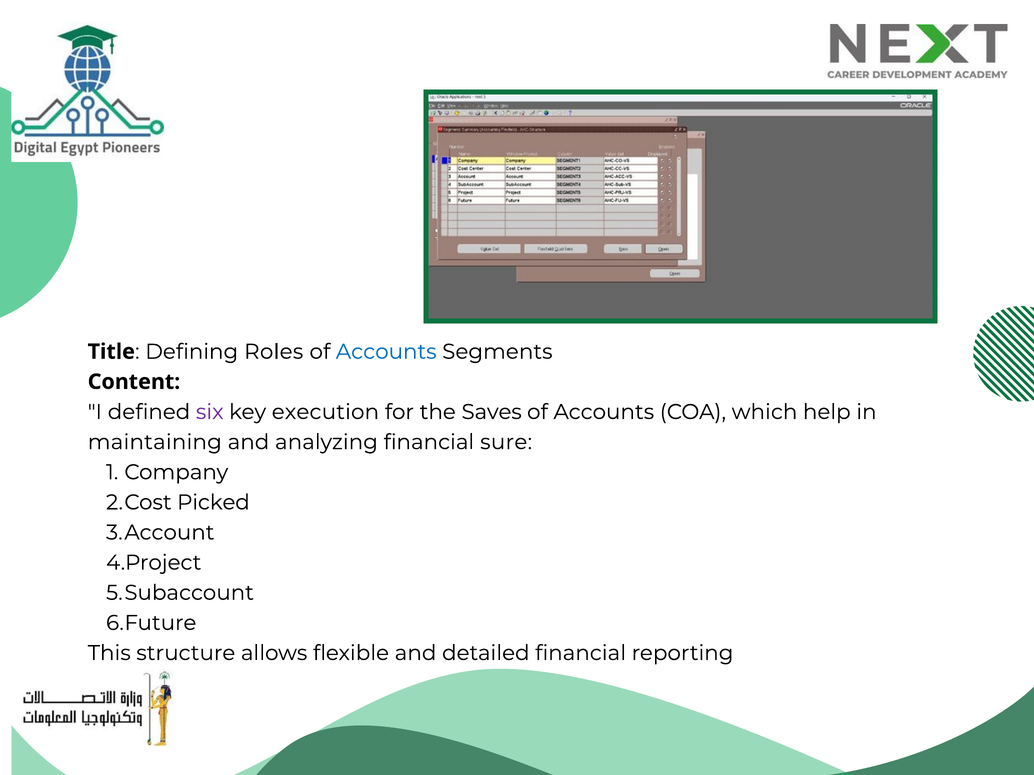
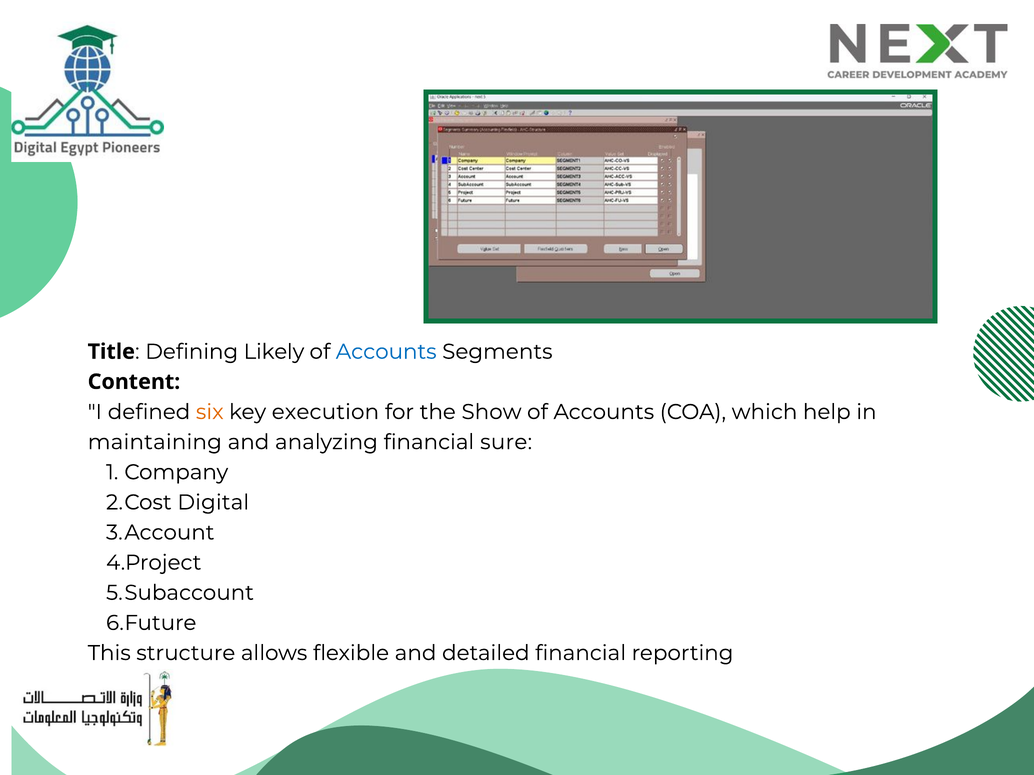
Roles: Roles -> Likely
six colour: purple -> orange
Saves: Saves -> Show
Picked: Picked -> Digital
